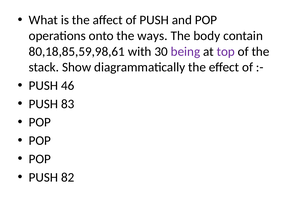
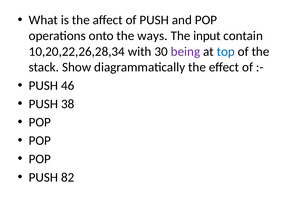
body: body -> input
80,18,85,59,98,61: 80,18,85,59,98,61 -> 10,20,22,26,28,34
top colour: purple -> blue
83: 83 -> 38
